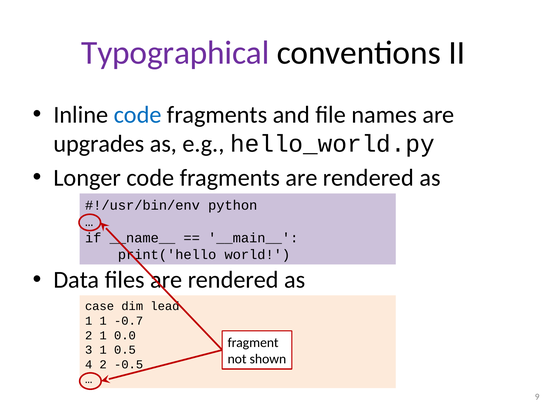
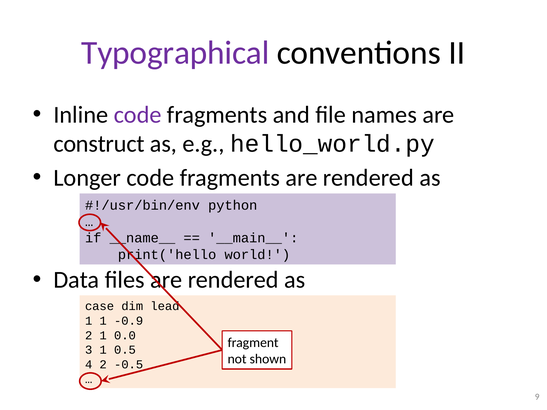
code at (138, 115) colour: blue -> purple
upgrades: upgrades -> construct
-0.7: -0.7 -> -0.9
